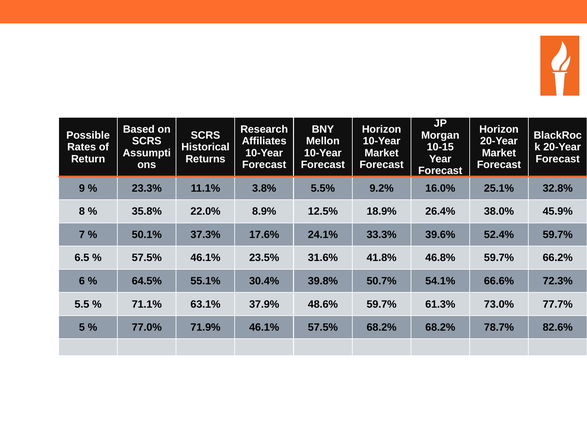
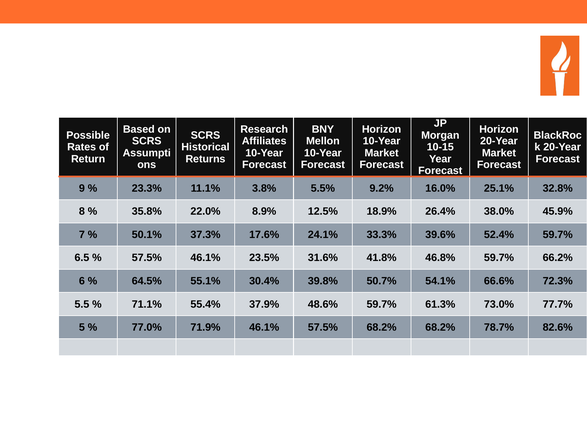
63.1%: 63.1% -> 55.4%
